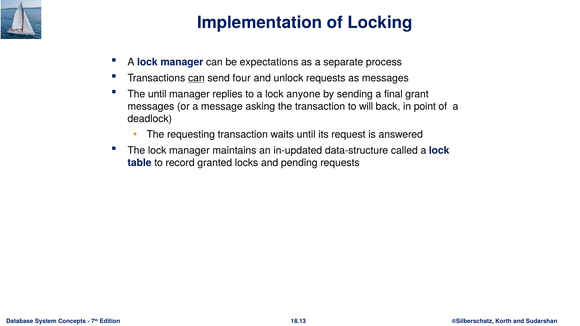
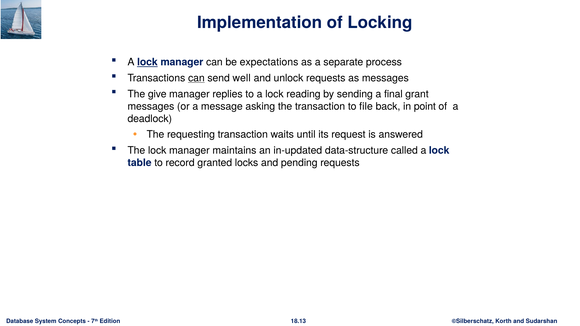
lock at (147, 62) underline: none -> present
four: four -> well
The until: until -> give
anyone: anyone -> reading
will: will -> file
